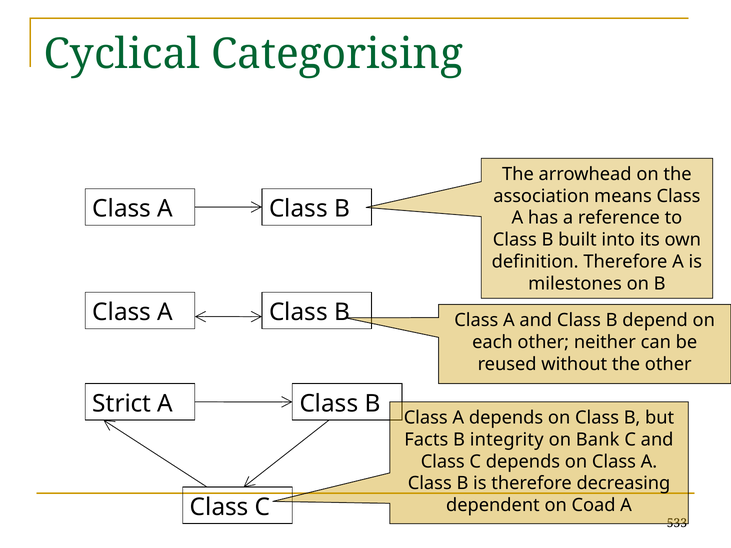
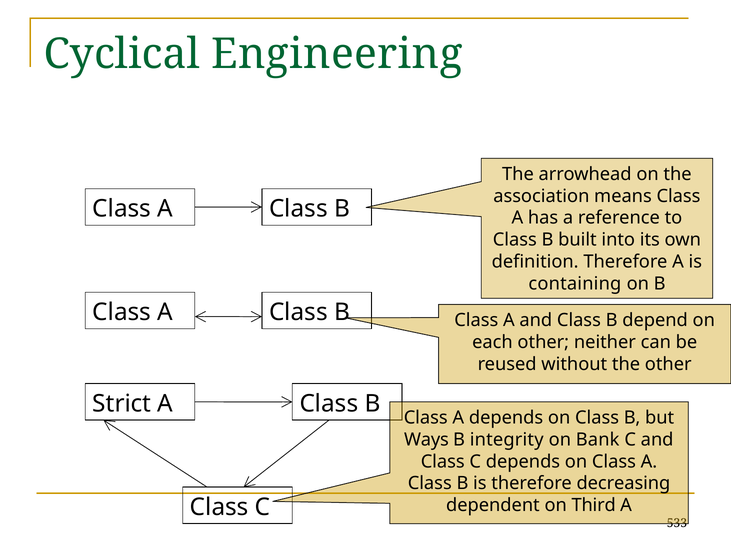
Categorising: Categorising -> Engineering
milestones: milestones -> containing
Facts: Facts -> Ways
Coad: Coad -> Third
